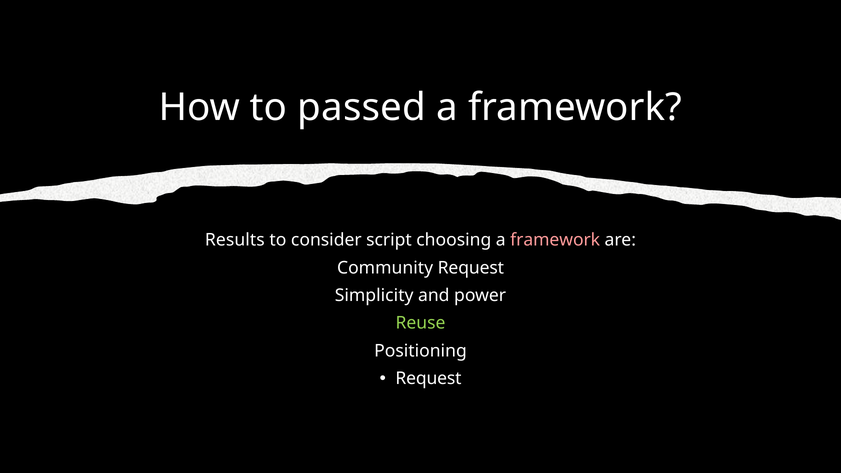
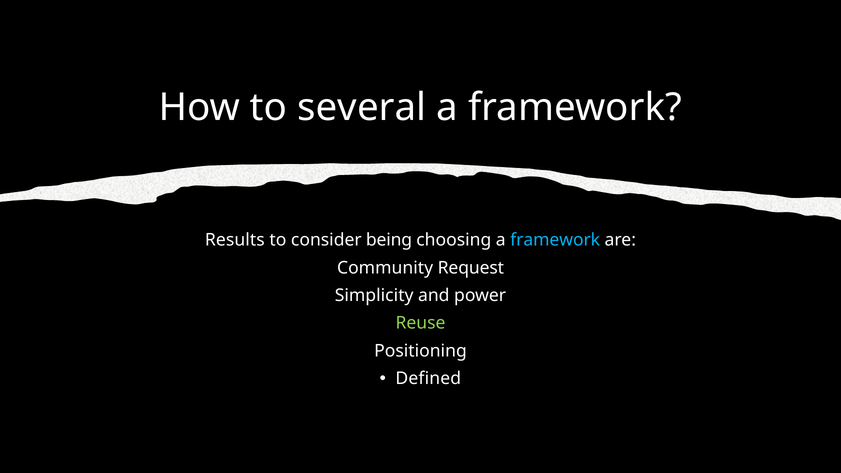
passed: passed -> several
script: script -> being
framework at (555, 240) colour: pink -> light blue
Request at (428, 379): Request -> Defined
